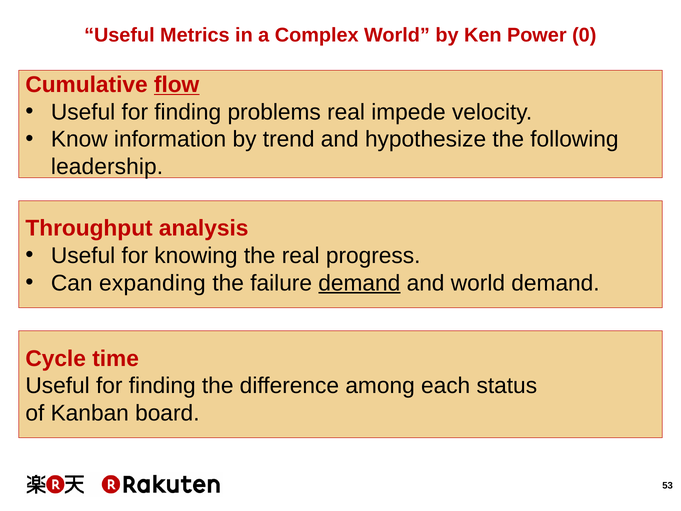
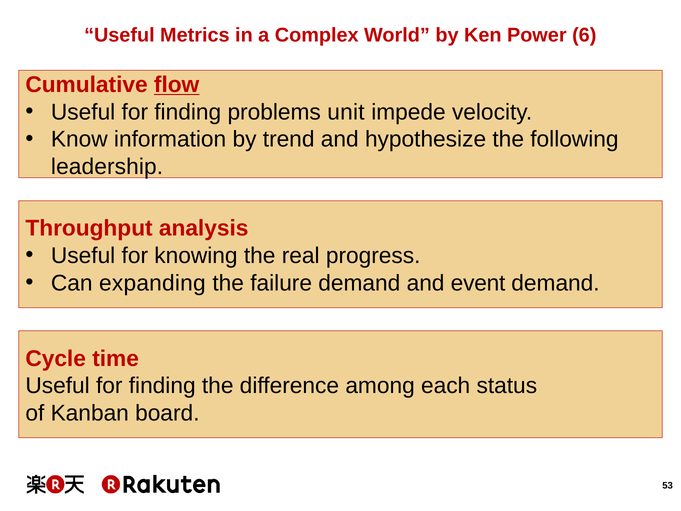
0: 0 -> 6
problems real: real -> unit
demand at (359, 283) underline: present -> none
and world: world -> event
